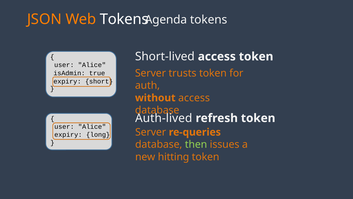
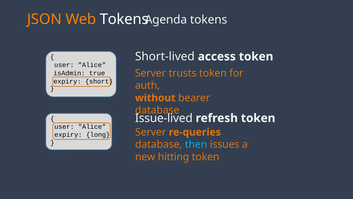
without access: access -> bearer
Auth-lived: Auth-lived -> Issue-lived
then colour: light green -> light blue
